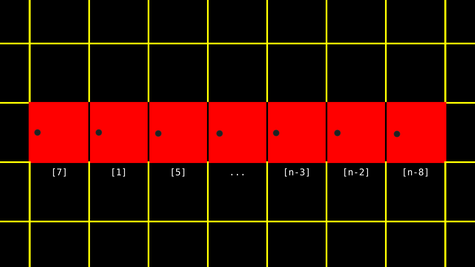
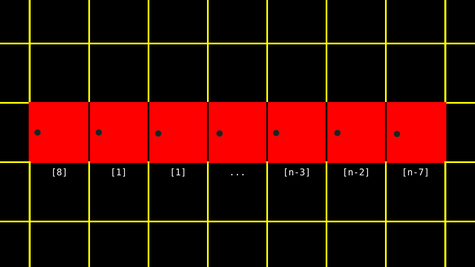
7: 7 -> 8
1 5: 5 -> 1
n-8: n-8 -> n-7
